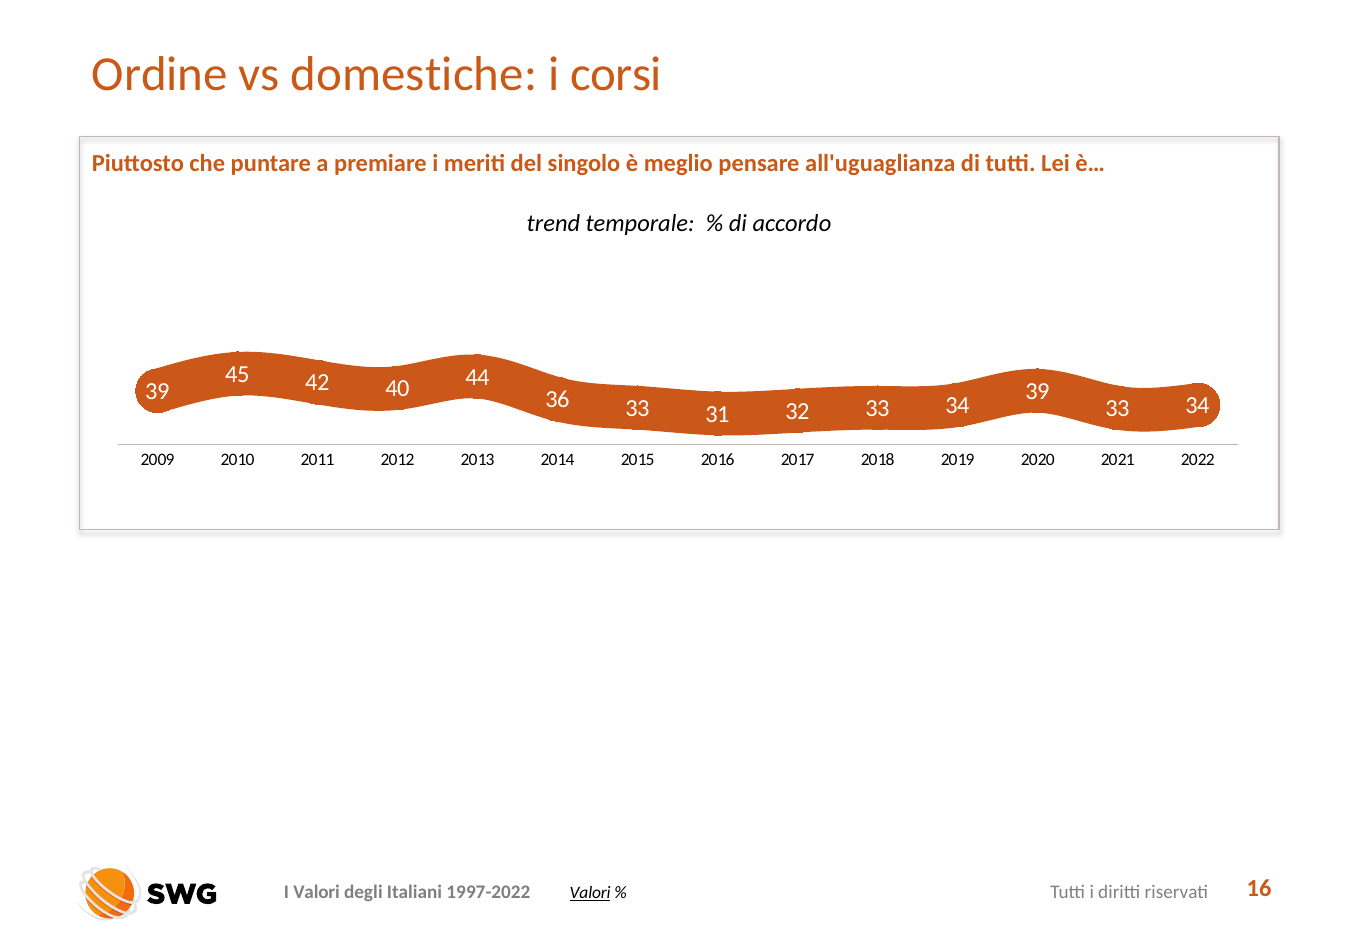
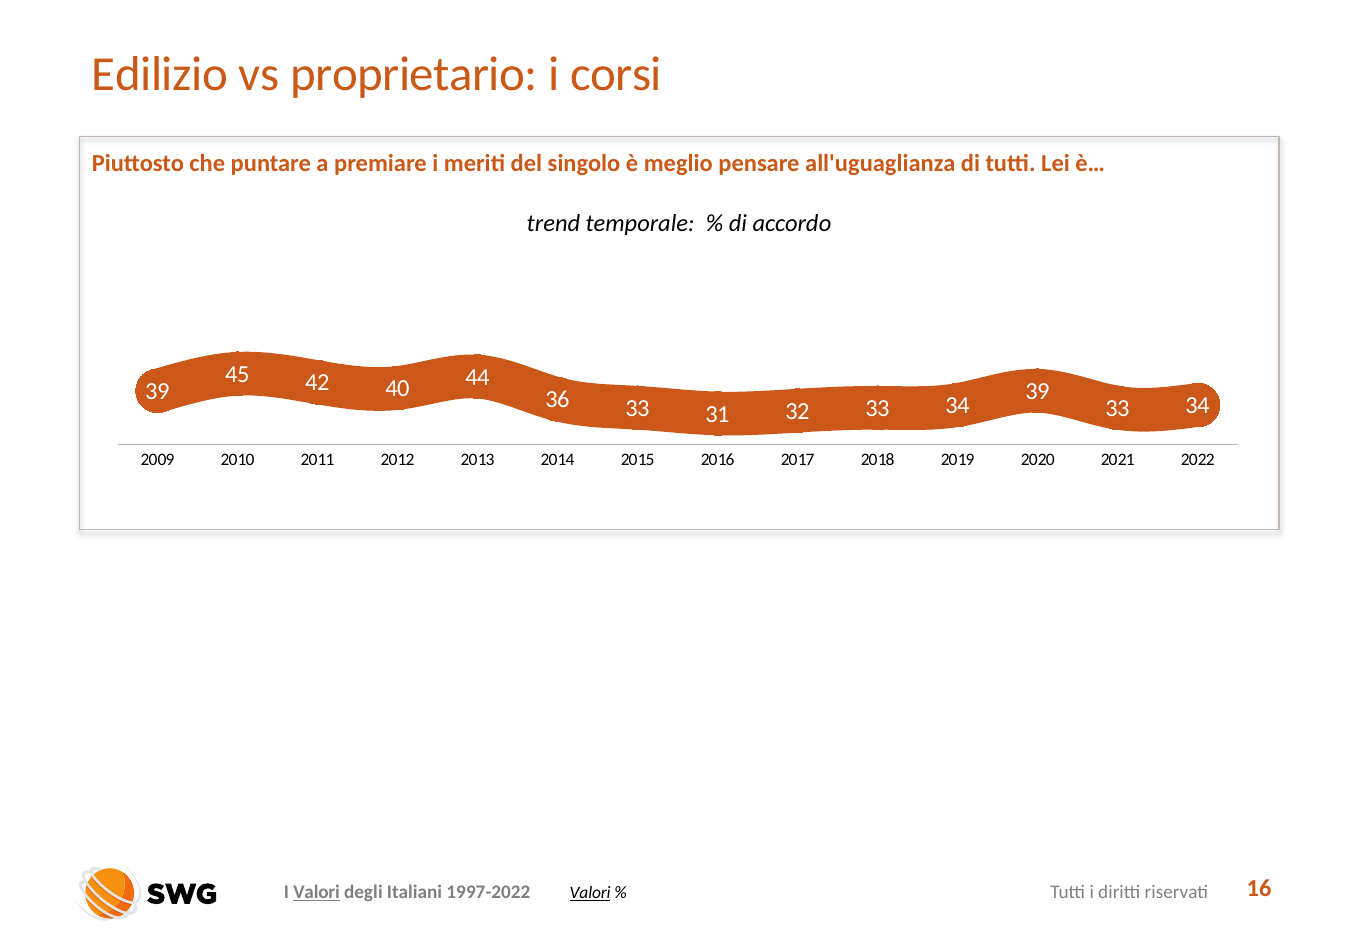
Ordine: Ordine -> Edilizio
domestiche: domestiche -> proprietario
Valori at (317, 892) underline: none -> present
